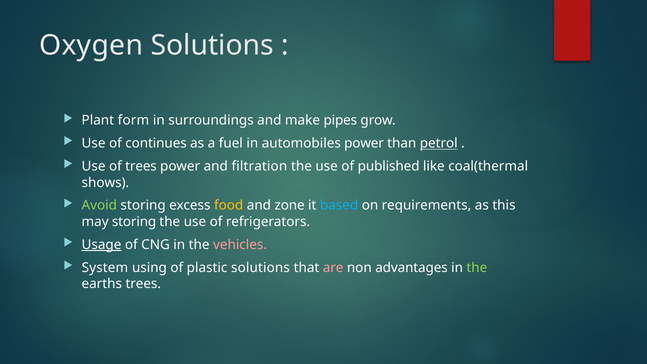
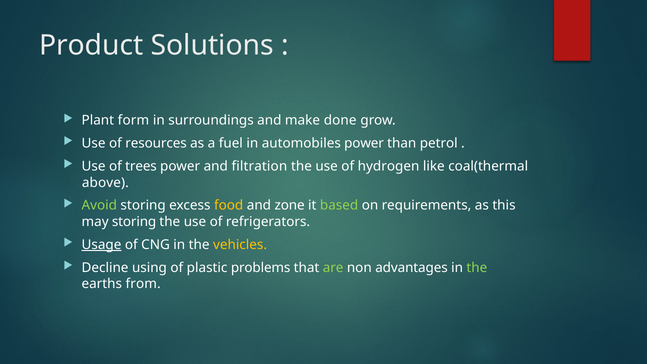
Oxygen: Oxygen -> Product
pipes: pipes -> done
continues: continues -> resources
petrol underline: present -> none
published: published -> hydrogen
shows: shows -> above
based colour: light blue -> light green
vehicles colour: pink -> yellow
System: System -> Decline
plastic solutions: solutions -> problems
are colour: pink -> light green
earths trees: trees -> from
